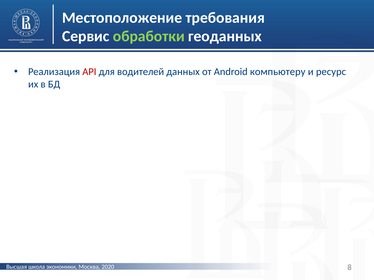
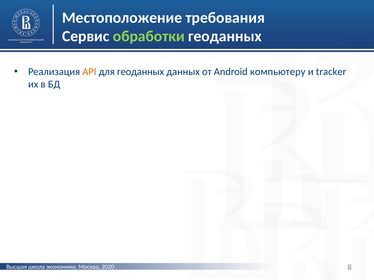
API colour: red -> orange
для водителей: водителей -> геоданных
ресурс: ресурс -> tracker
